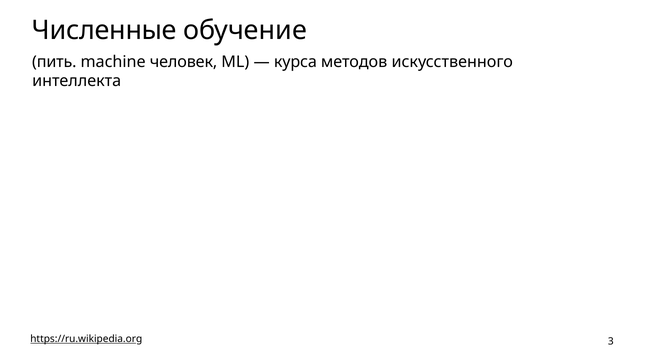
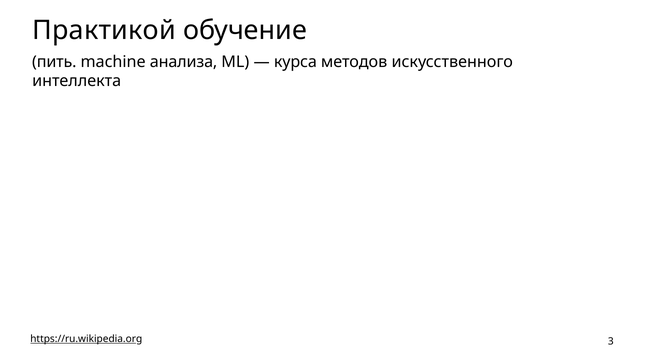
Численные: Численные -> Практикой
человек: человек -> анализа
